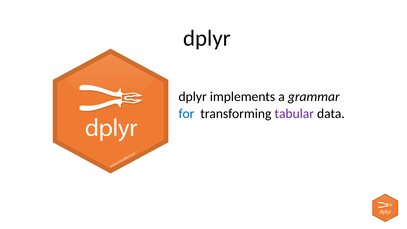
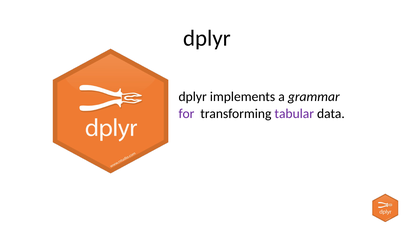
for colour: blue -> purple
